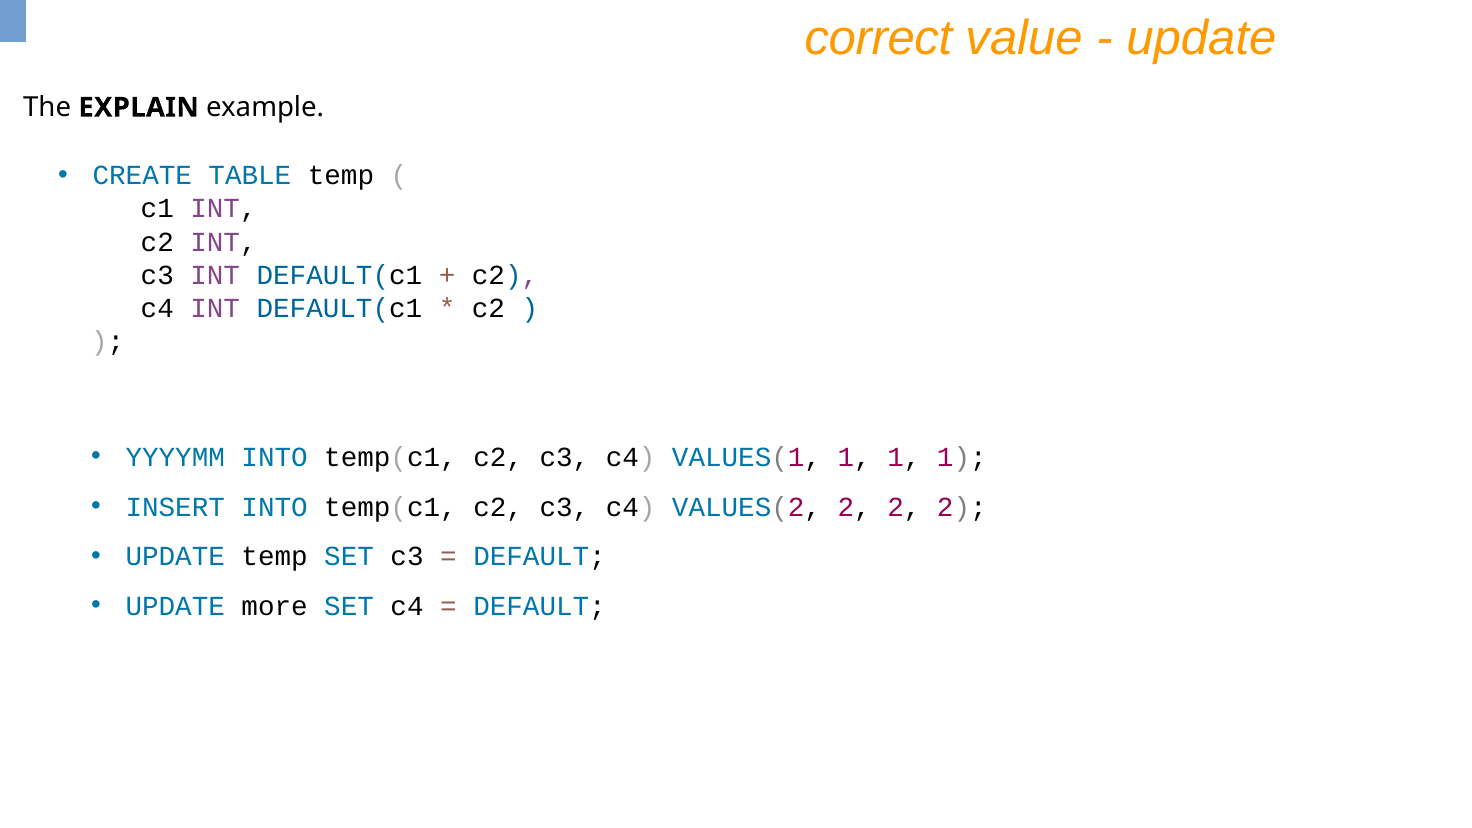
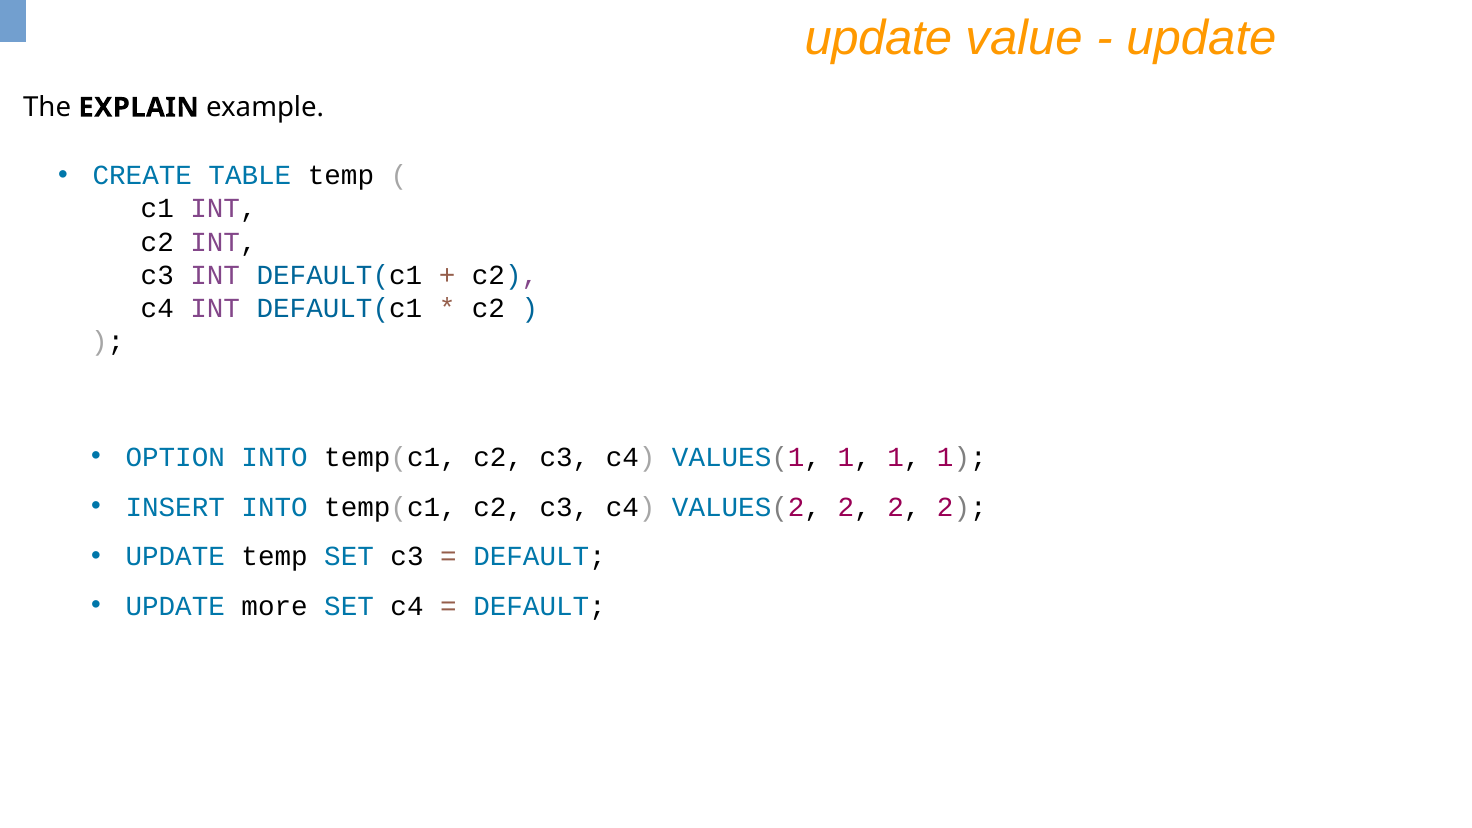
correct at (878, 38): correct -> update
YYYYMM: YYYYMM -> OPTION
